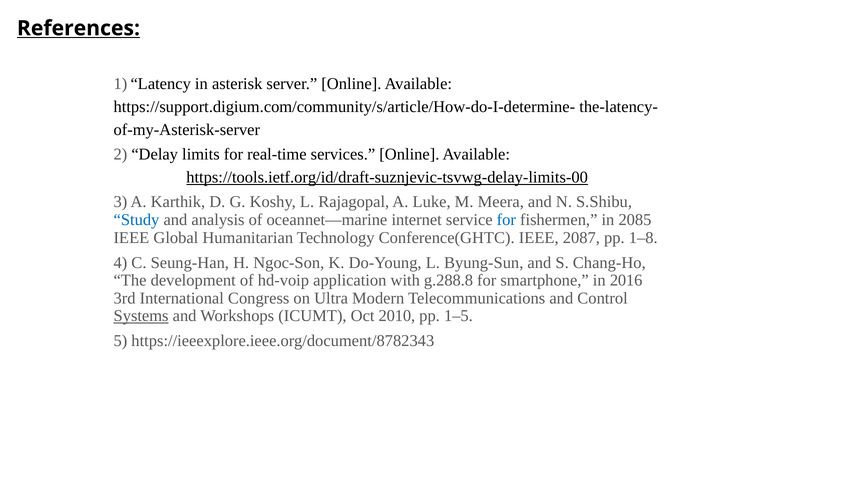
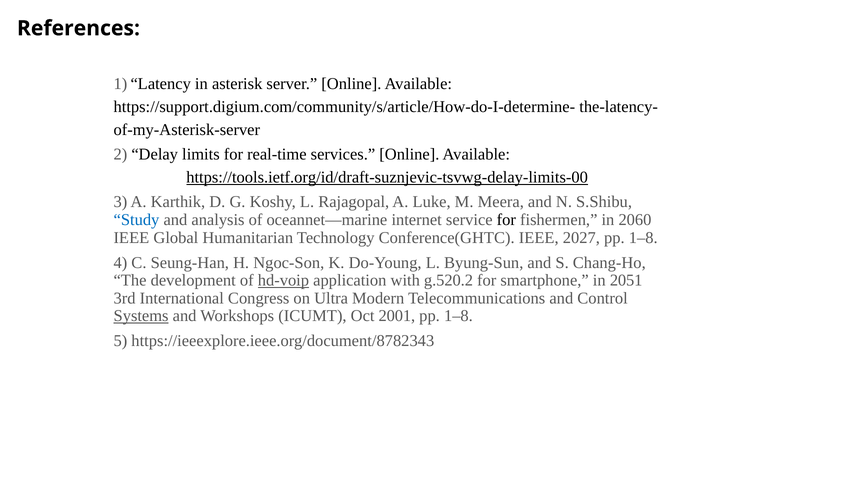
References underline: present -> none
for at (506, 220) colour: blue -> black
2085: 2085 -> 2060
2087: 2087 -> 2027
hd-voip underline: none -> present
g.288.8: g.288.8 -> g.520.2
2016: 2016 -> 2051
2010: 2010 -> 2001
1–5 at (458, 316): 1–5 -> 1–8
